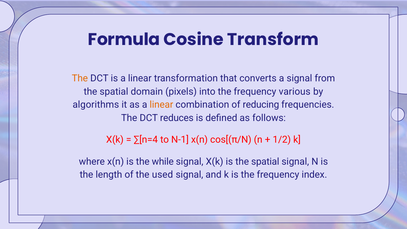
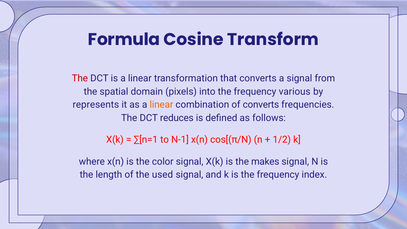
The at (80, 78) colour: orange -> red
algorithms: algorithms -> represents
of reducing: reducing -> converts
∑[n=4: ∑[n=4 -> ∑[n=1
while: while -> color
is the spatial: spatial -> makes
